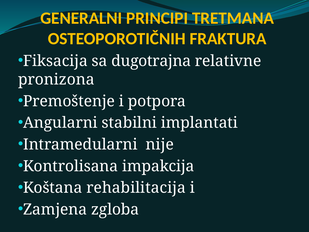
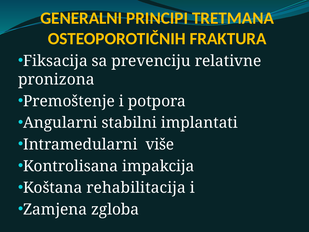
dugotrajna: dugotrajna -> prevenciju
nije: nije -> više
